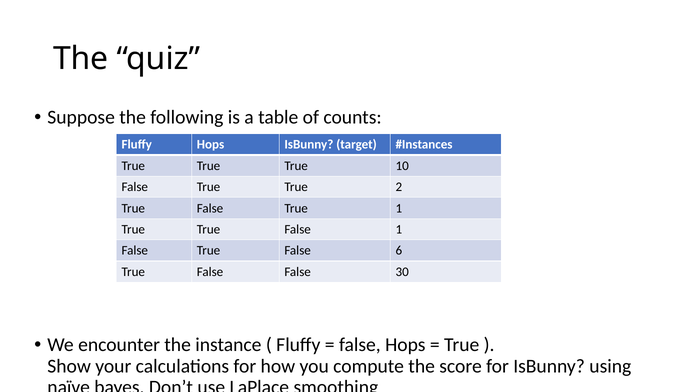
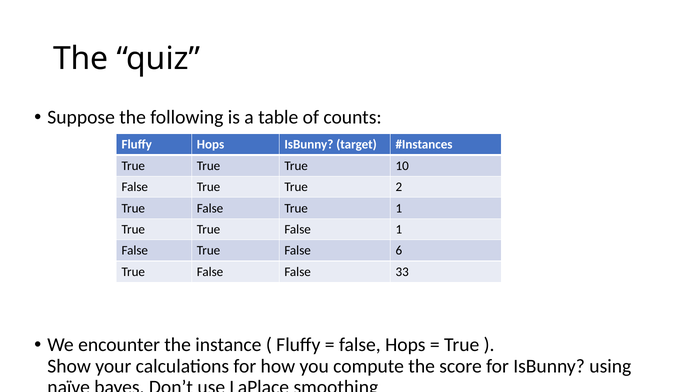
30: 30 -> 33
